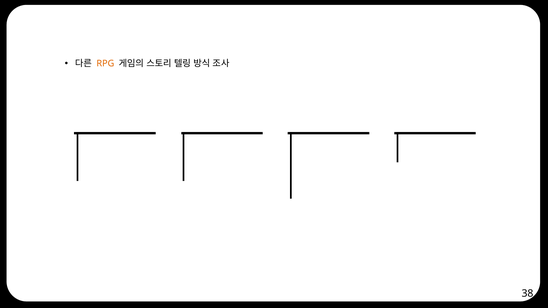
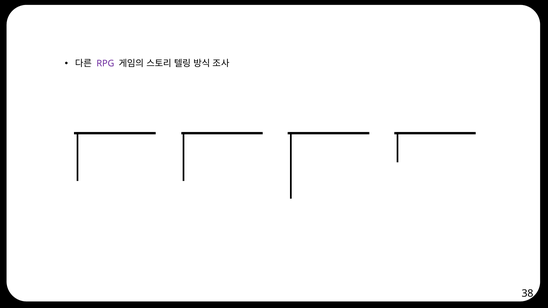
RPG colour: orange -> purple
